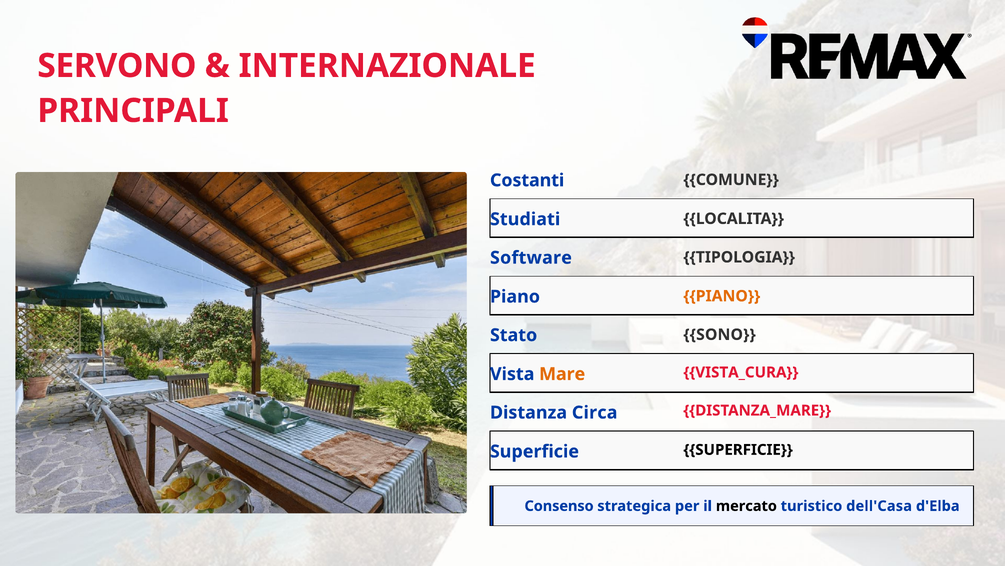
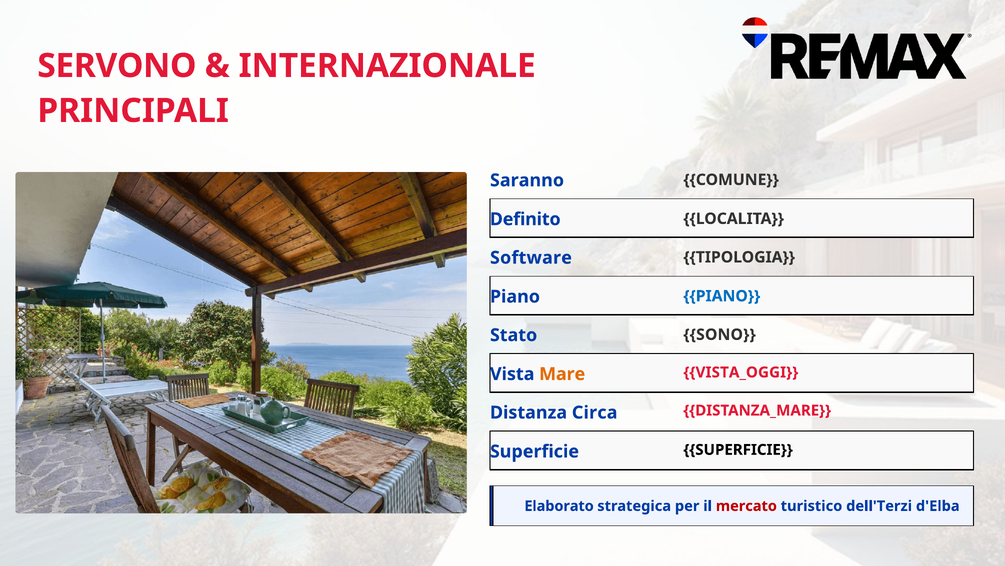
Costanti: Costanti -> Saranno
Studiati: Studiati -> Definito
PIANO at (722, 296) colour: orange -> blue
VISTA_CURA: VISTA_CURA -> VISTA_OGGI
Consenso: Consenso -> Elaborato
mercato colour: black -> red
dell'Casa: dell'Casa -> dell'Terzi
